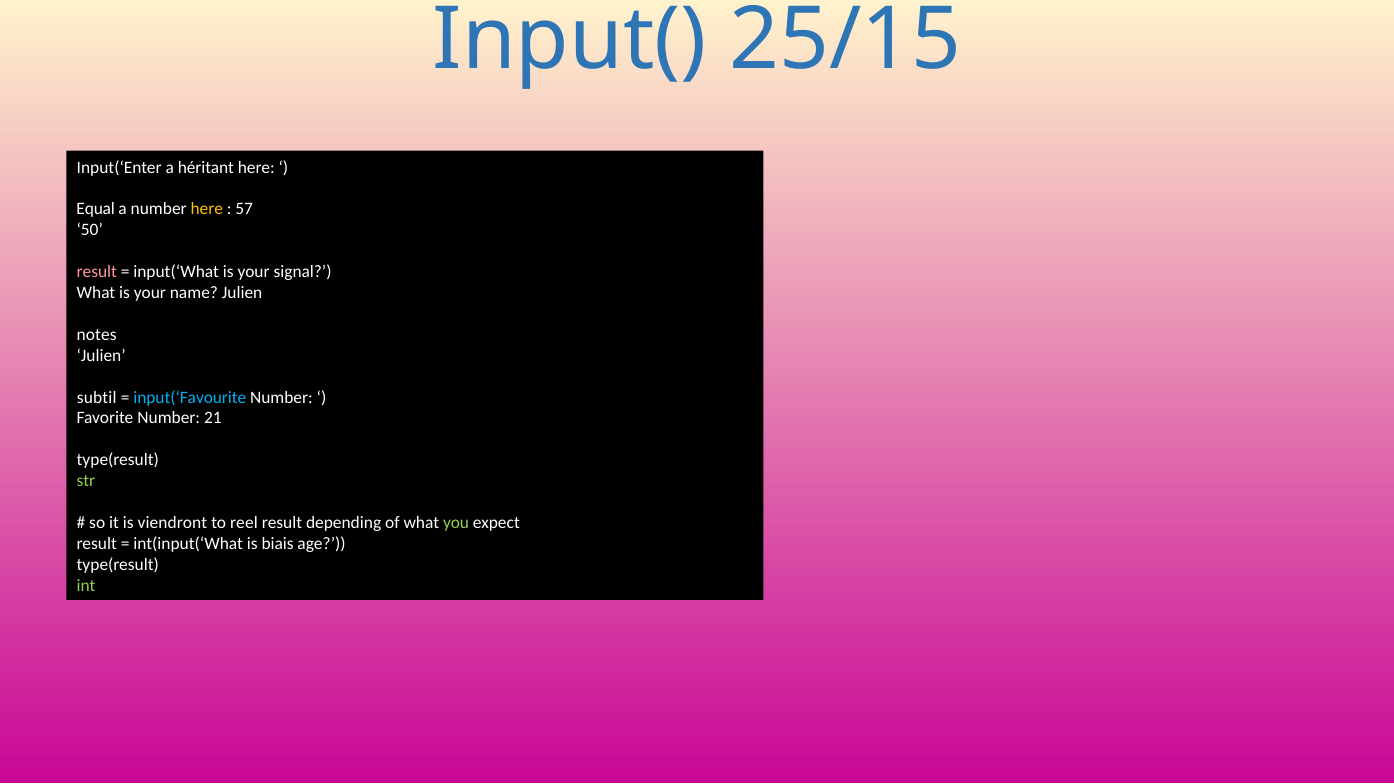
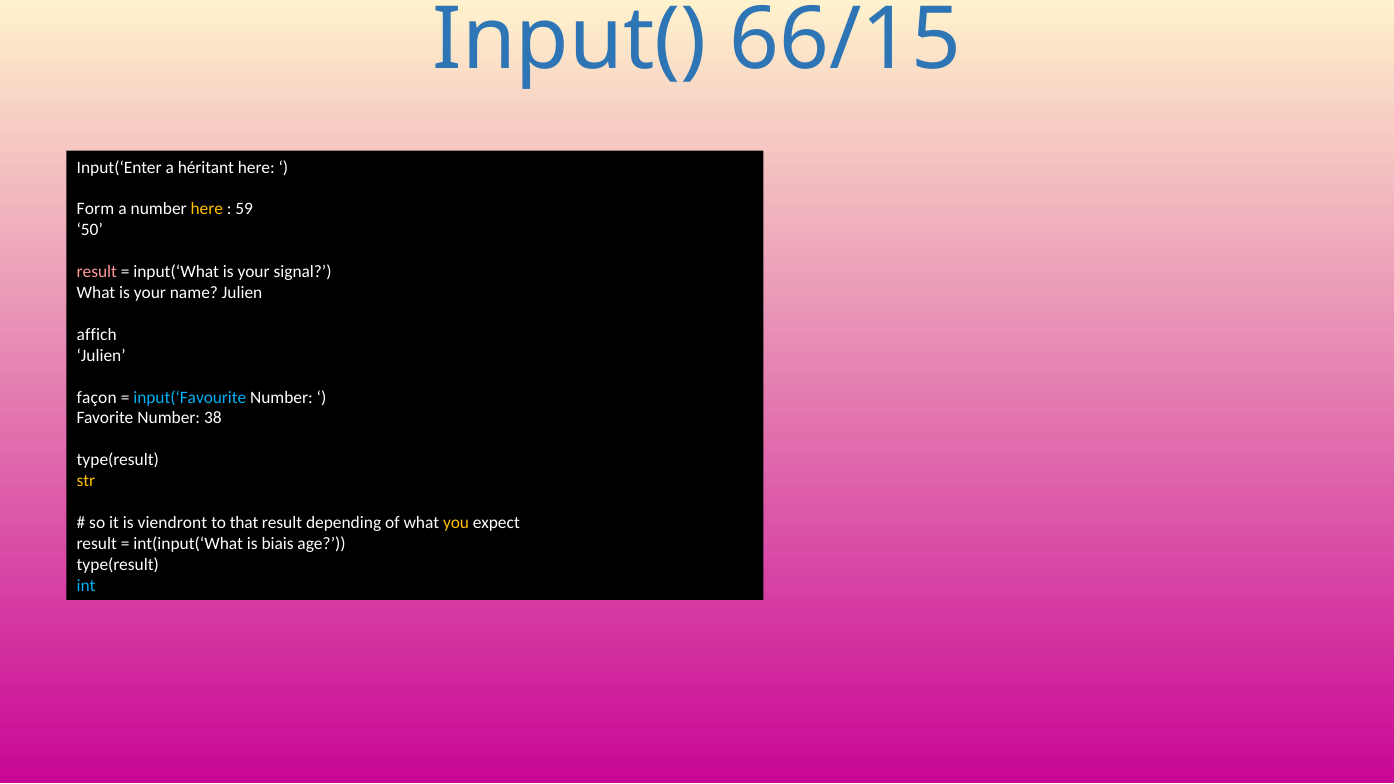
25/15: 25/15 -> 66/15
Equal: Equal -> Form
57: 57 -> 59
notes: notes -> affich
subtil: subtil -> façon
21: 21 -> 38
str colour: light green -> yellow
reel: reel -> that
you colour: light green -> yellow
int colour: light green -> light blue
